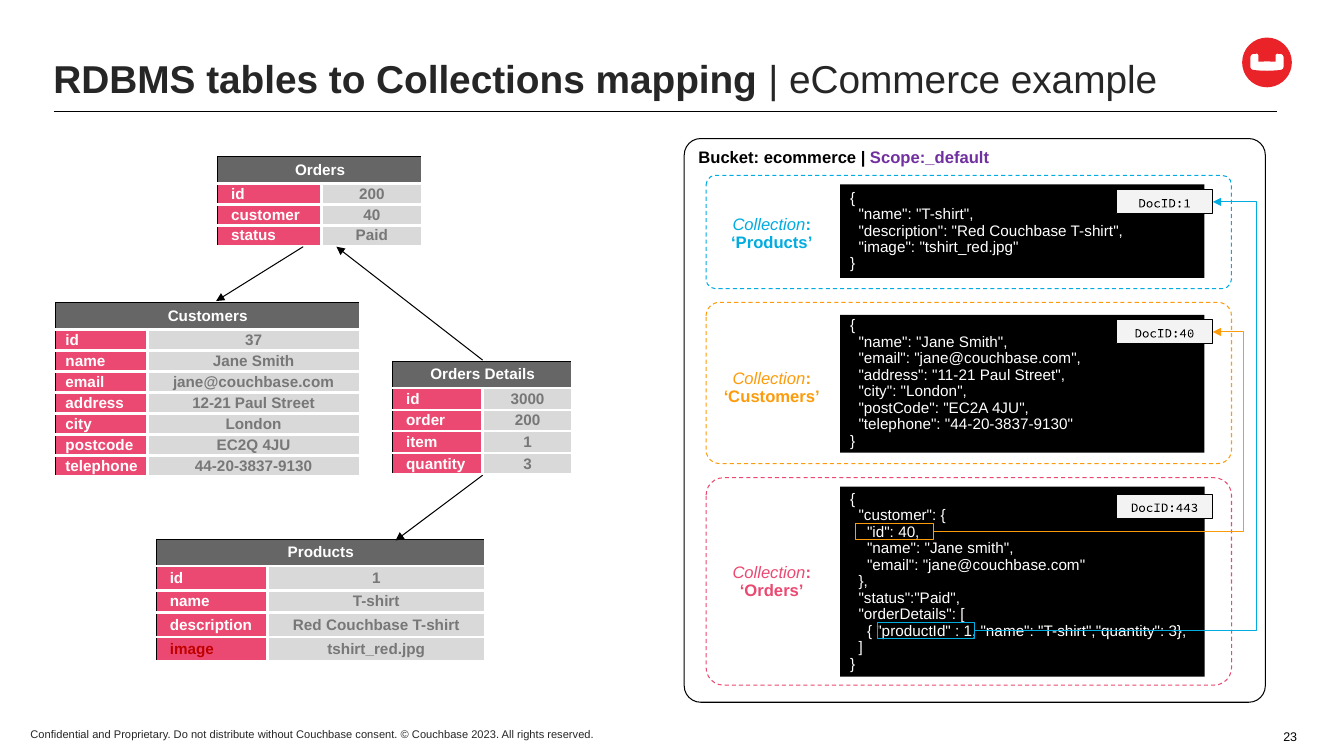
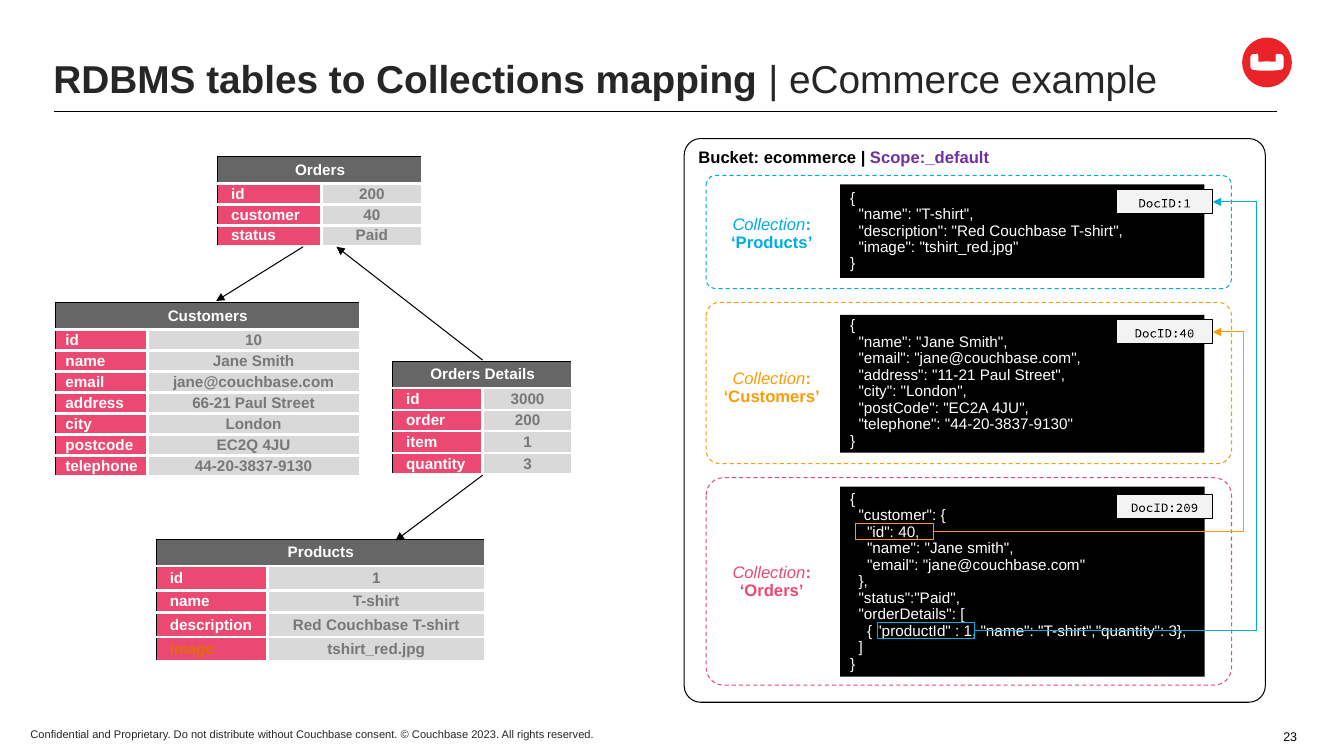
37: 37 -> 10
12-21: 12-21 -> 66-21
DocID:443: DocID:443 -> DocID:209
image at (192, 649) colour: red -> orange
